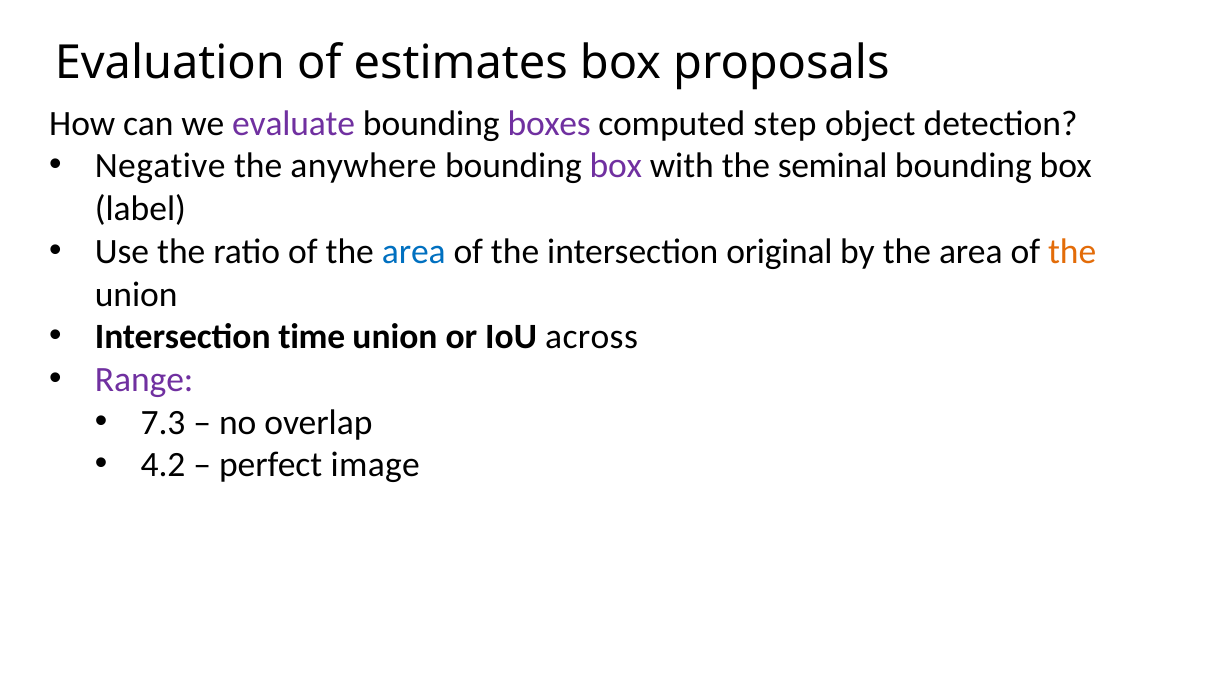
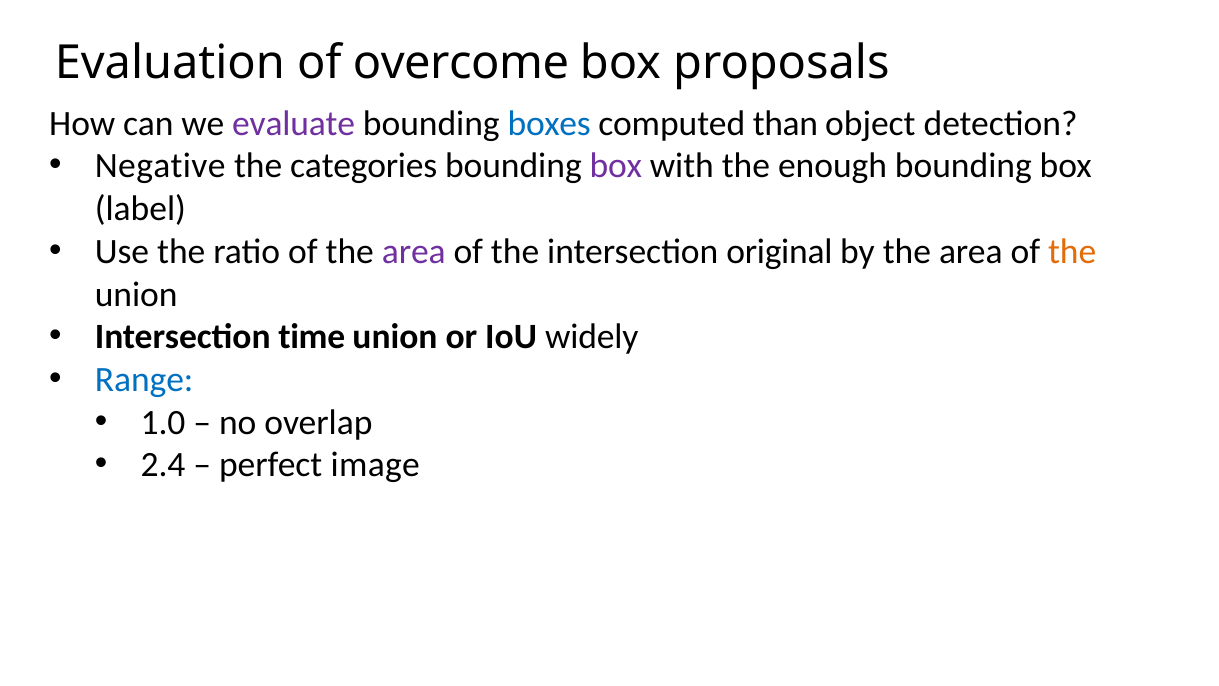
estimates: estimates -> overcome
boxes colour: purple -> blue
step: step -> than
anywhere: anywhere -> categories
seminal: seminal -> enough
area at (414, 251) colour: blue -> purple
across: across -> widely
Range colour: purple -> blue
7.3: 7.3 -> 1.0
4.2: 4.2 -> 2.4
